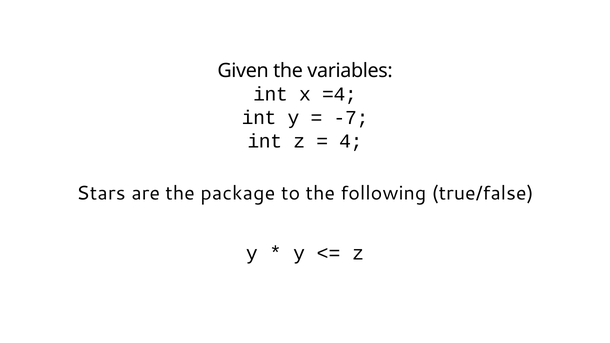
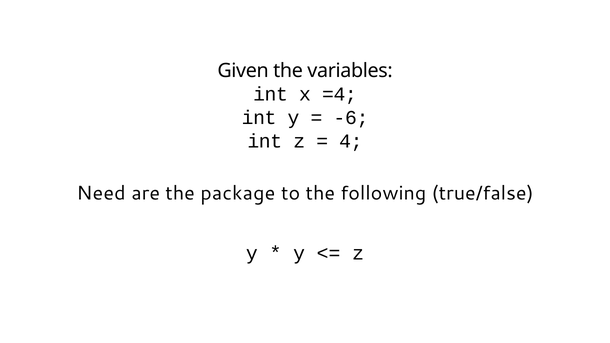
-7: -7 -> -6
Stars: Stars -> Need
